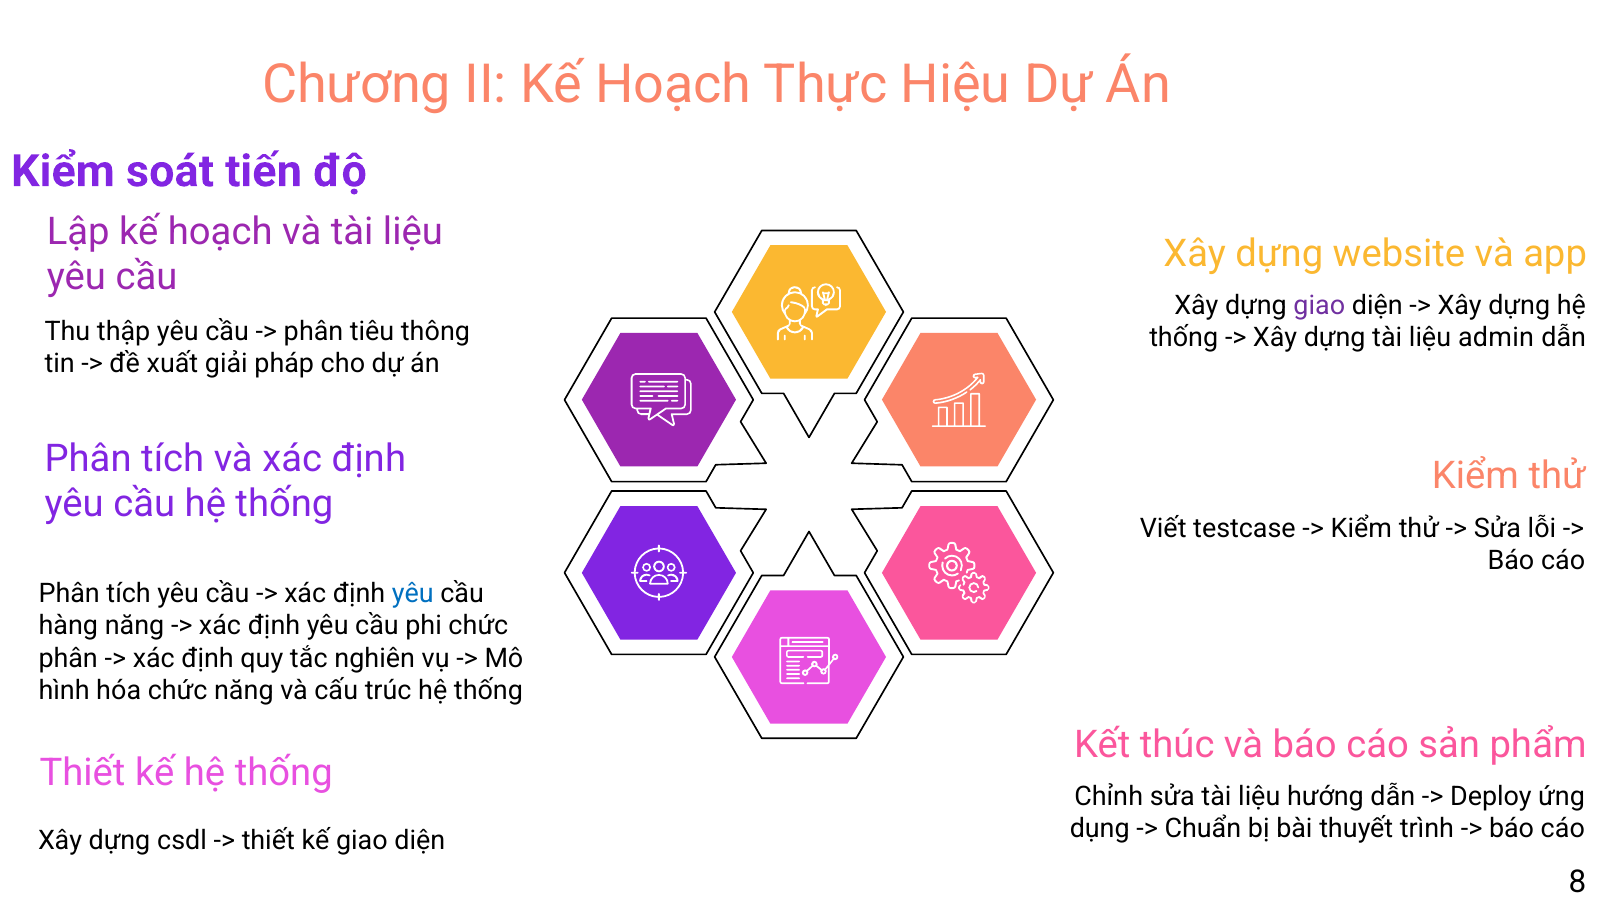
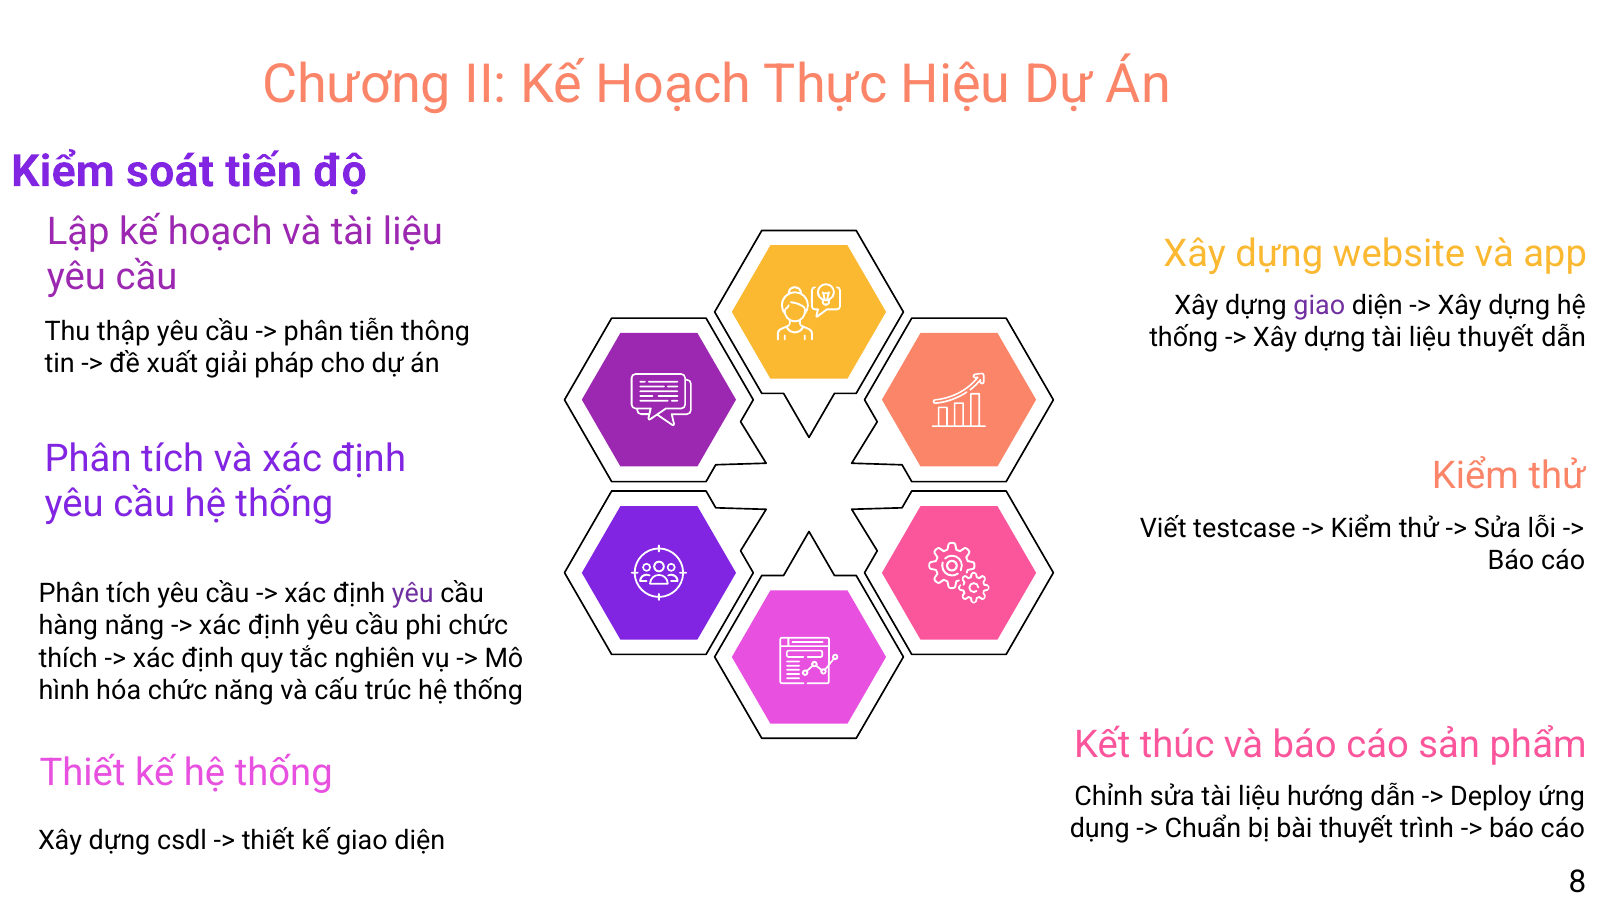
tiêu: tiêu -> tiễn
liệu admin: admin -> thuyết
yêu at (413, 594) colour: blue -> purple
phân at (68, 658): phân -> thích
